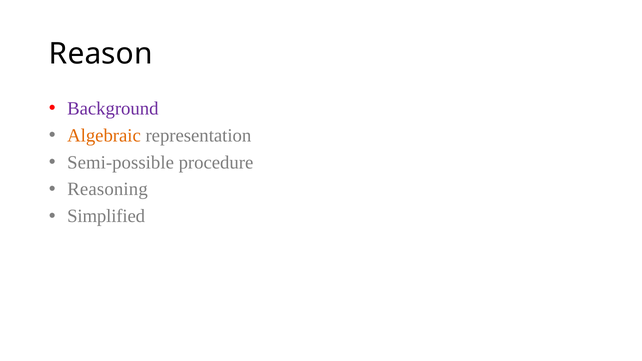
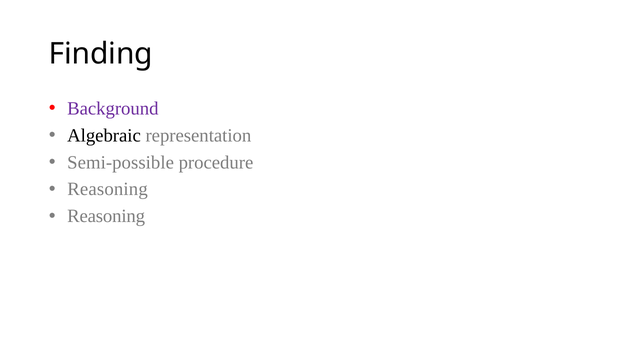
Reason: Reason -> Finding
Algebraic colour: orange -> black
Simplified at (106, 216): Simplified -> Reasoning
